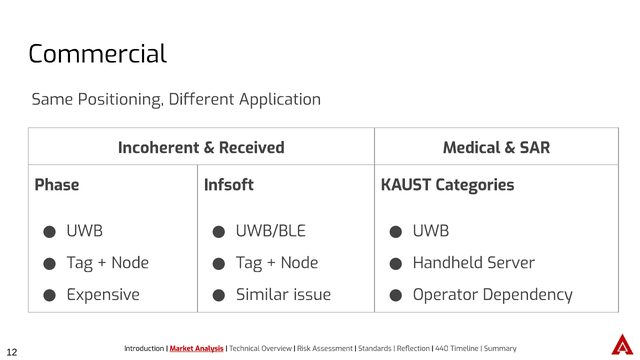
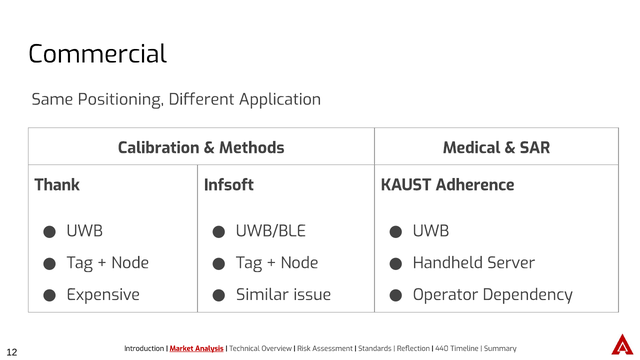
Incoherent: Incoherent -> Calibration
Received: Received -> Methods
Phase: Phase -> Thank
Categories: Categories -> Adherence
